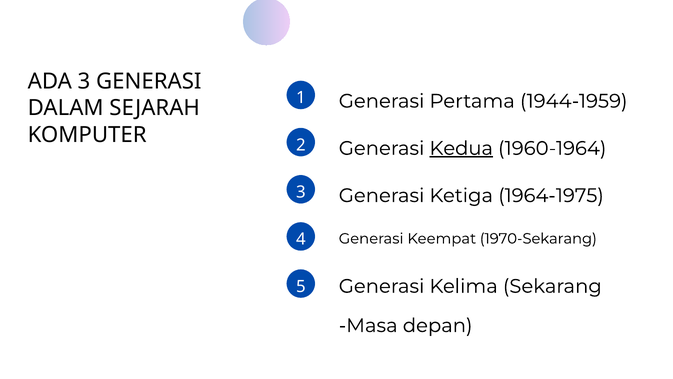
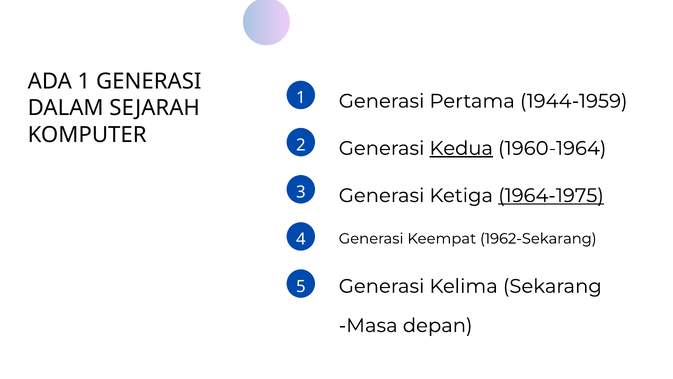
ADA 3: 3 -> 1
1964-1975 underline: none -> present
1970-Sekarang: 1970-Sekarang -> 1962-Sekarang
